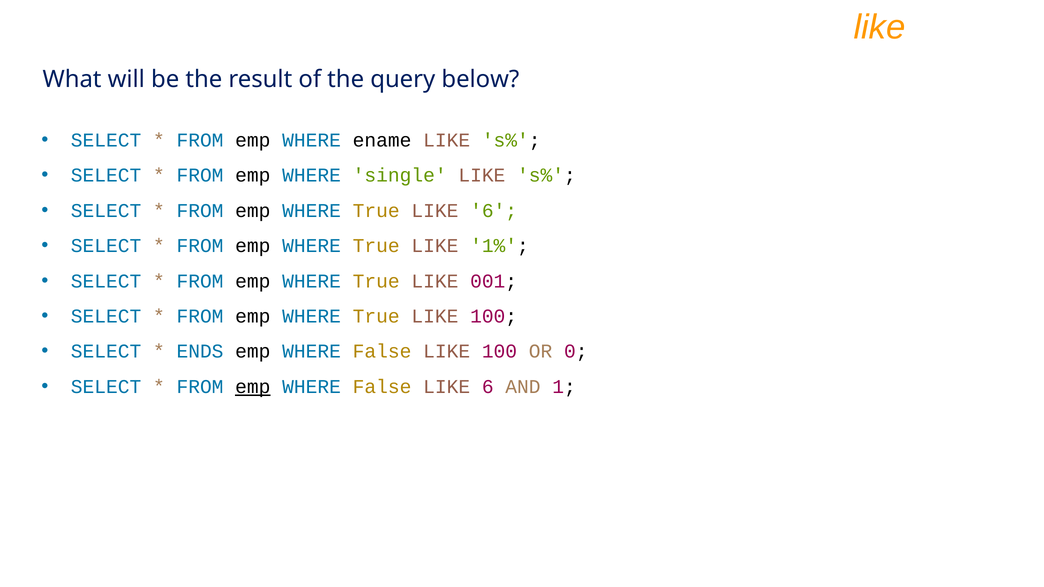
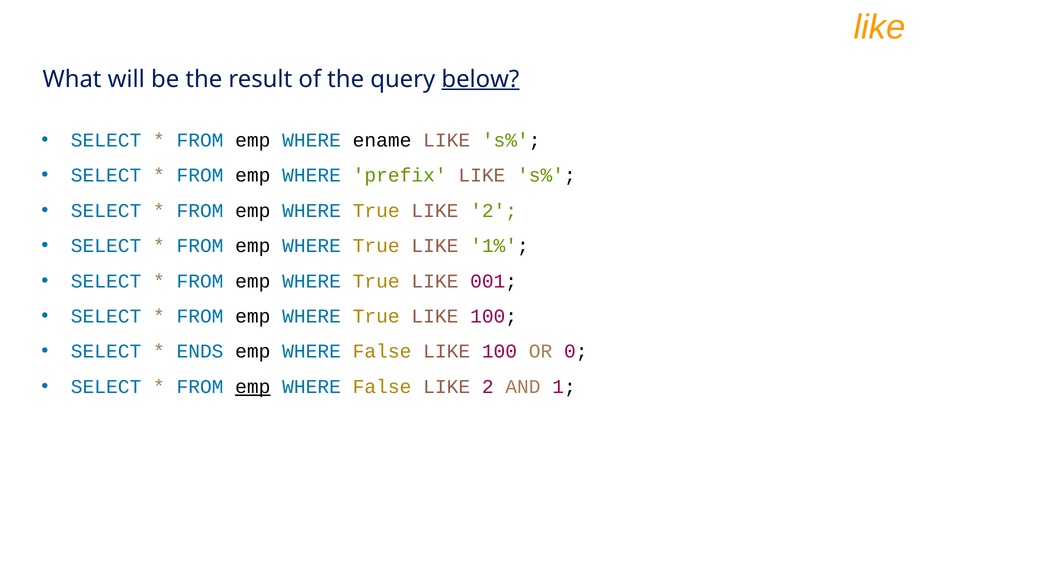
below underline: none -> present
single: single -> prefix
True LIKE 6: 6 -> 2
False LIKE 6: 6 -> 2
